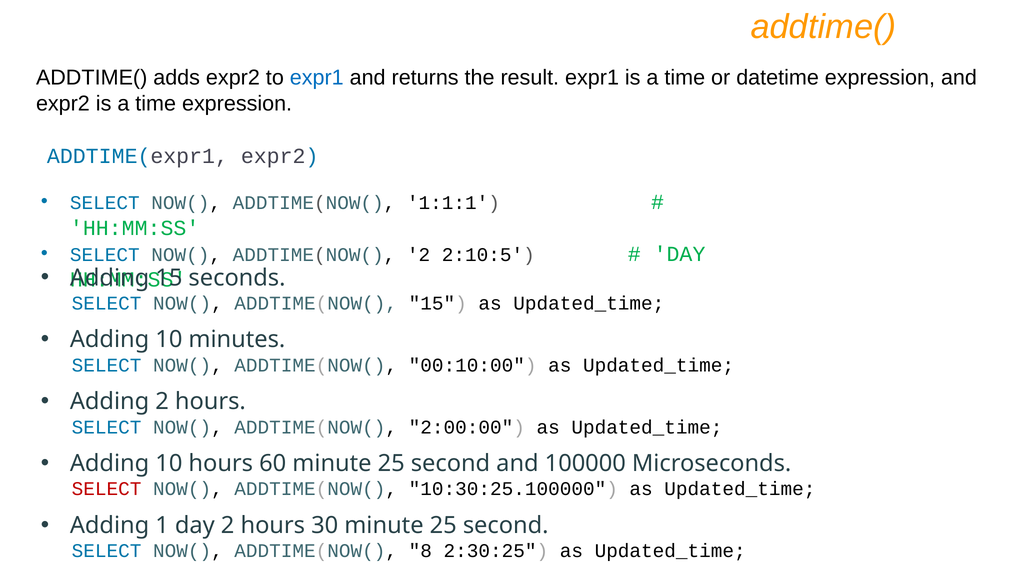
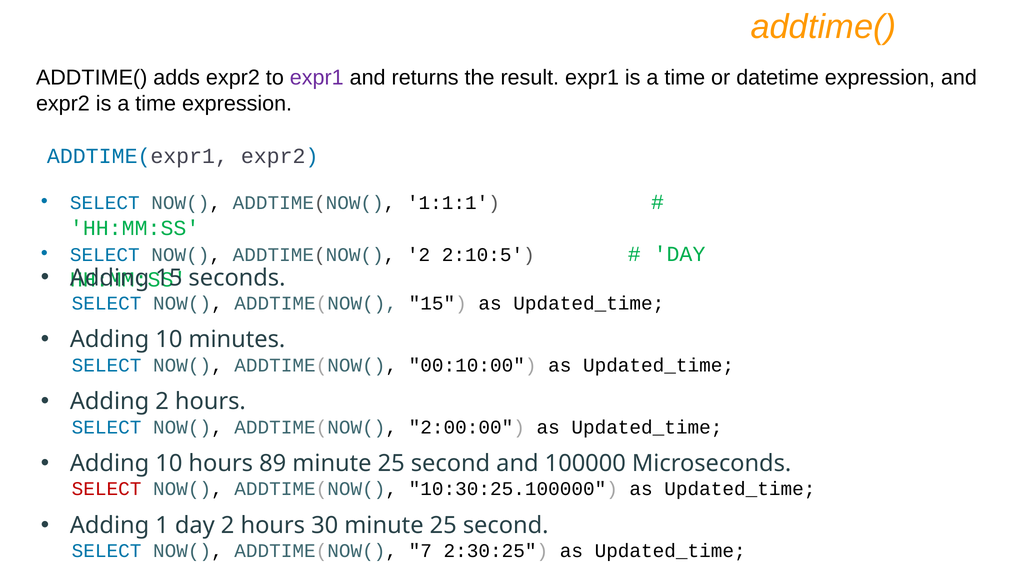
expr1 at (317, 78) colour: blue -> purple
60: 60 -> 89
8: 8 -> 7
